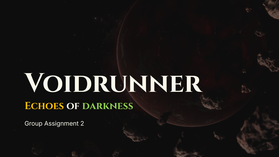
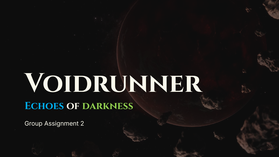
Echoes colour: yellow -> light blue
